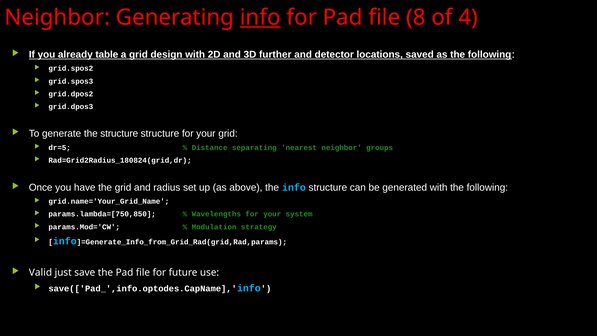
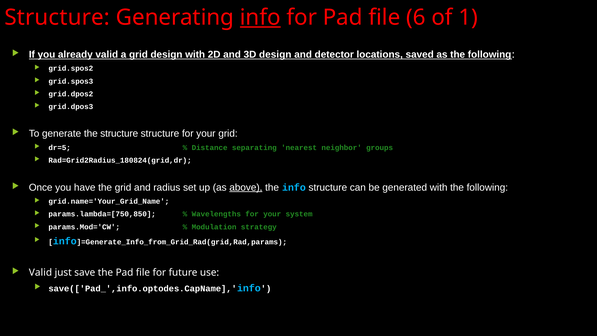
Neighbor at (57, 17): Neighbor -> Structure
8: 8 -> 6
4: 4 -> 1
already table: table -> valid
3D further: further -> design
above underline: none -> present
